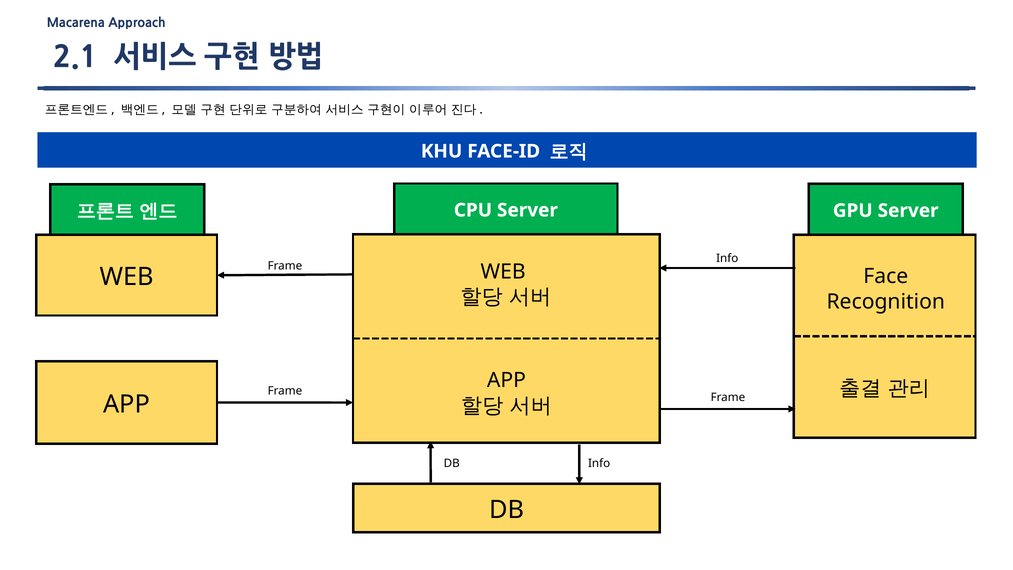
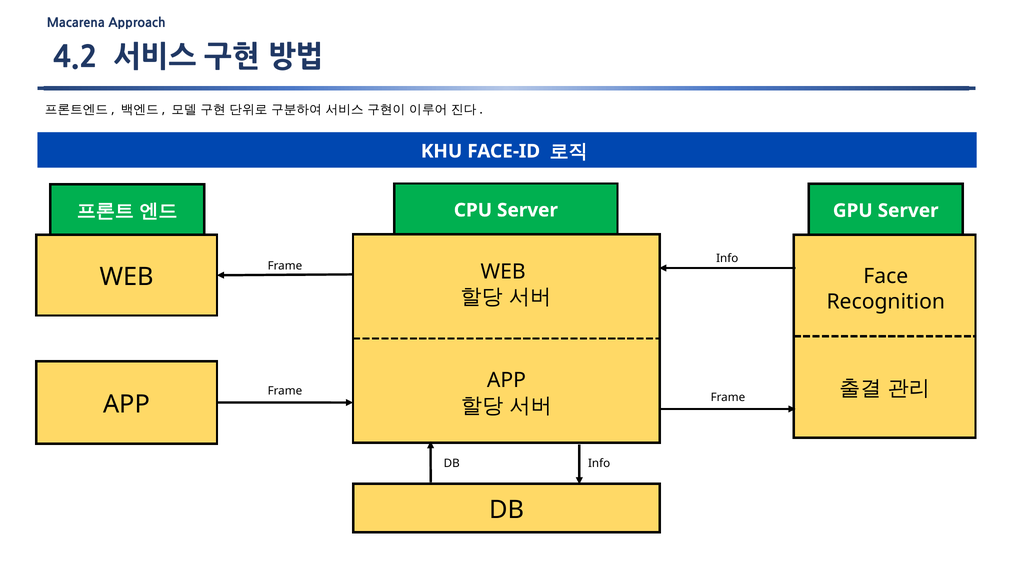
2.1: 2.1 -> 4.2
